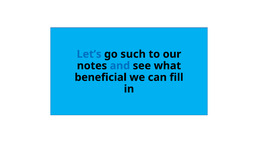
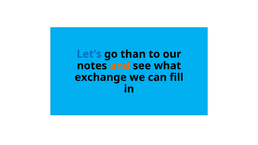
such: such -> than
and colour: blue -> orange
beneficial: beneficial -> exchange
